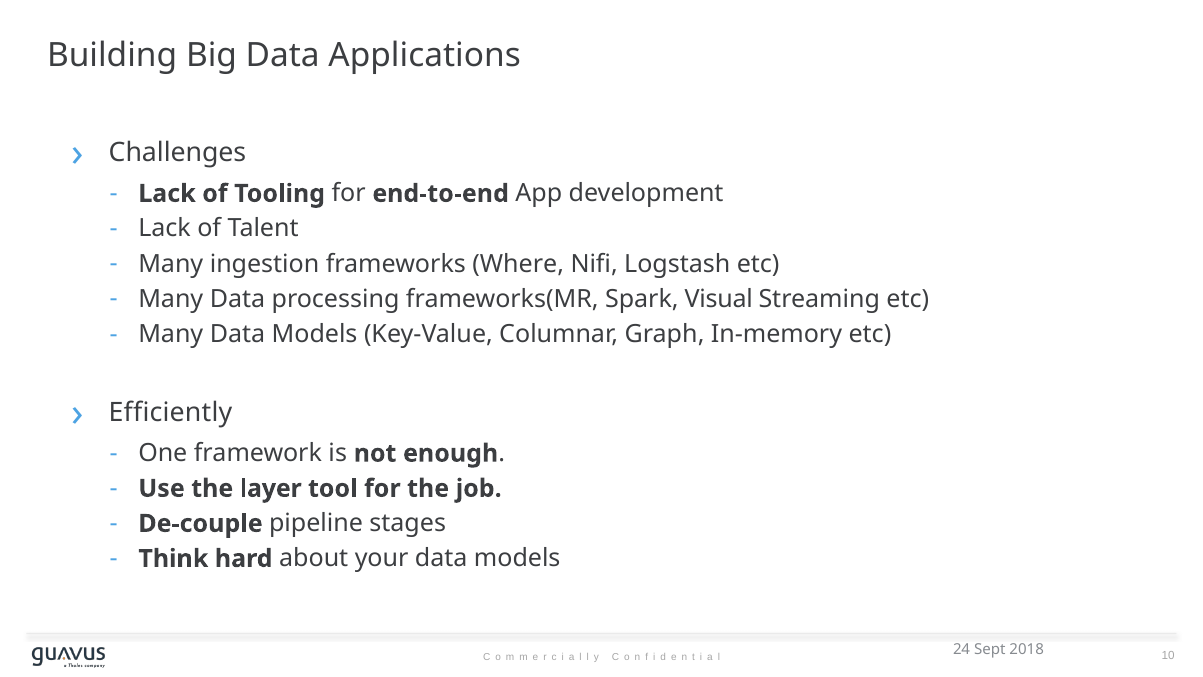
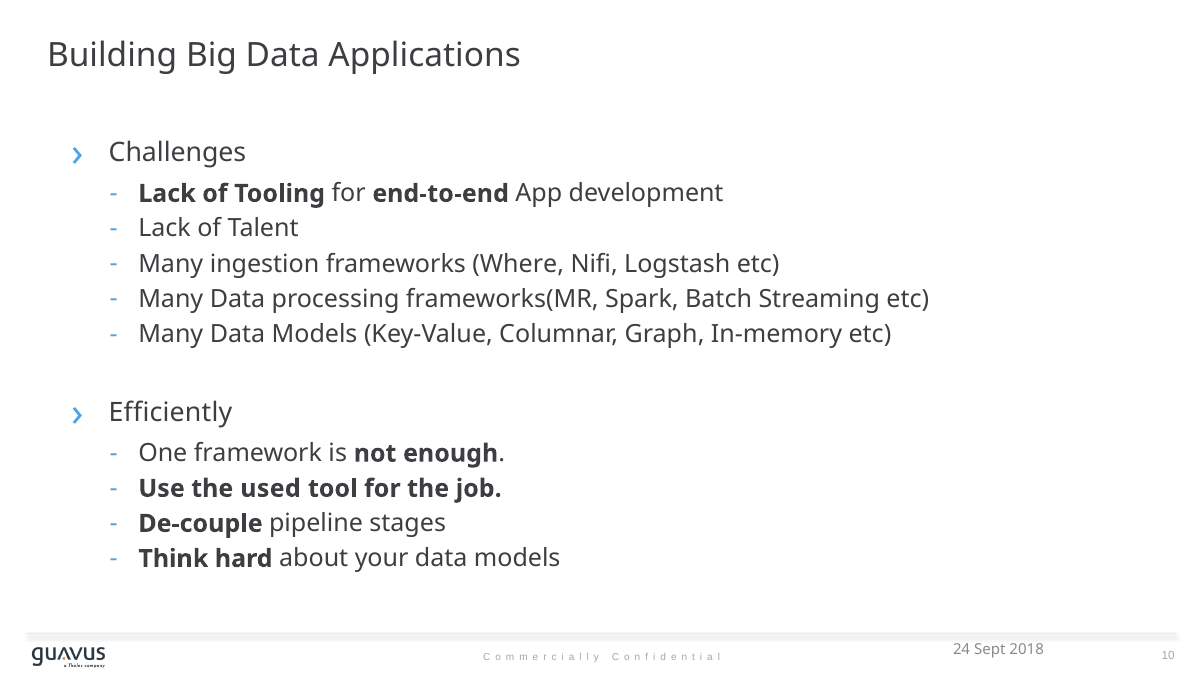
Visual: Visual -> Batch
layer: layer -> used
